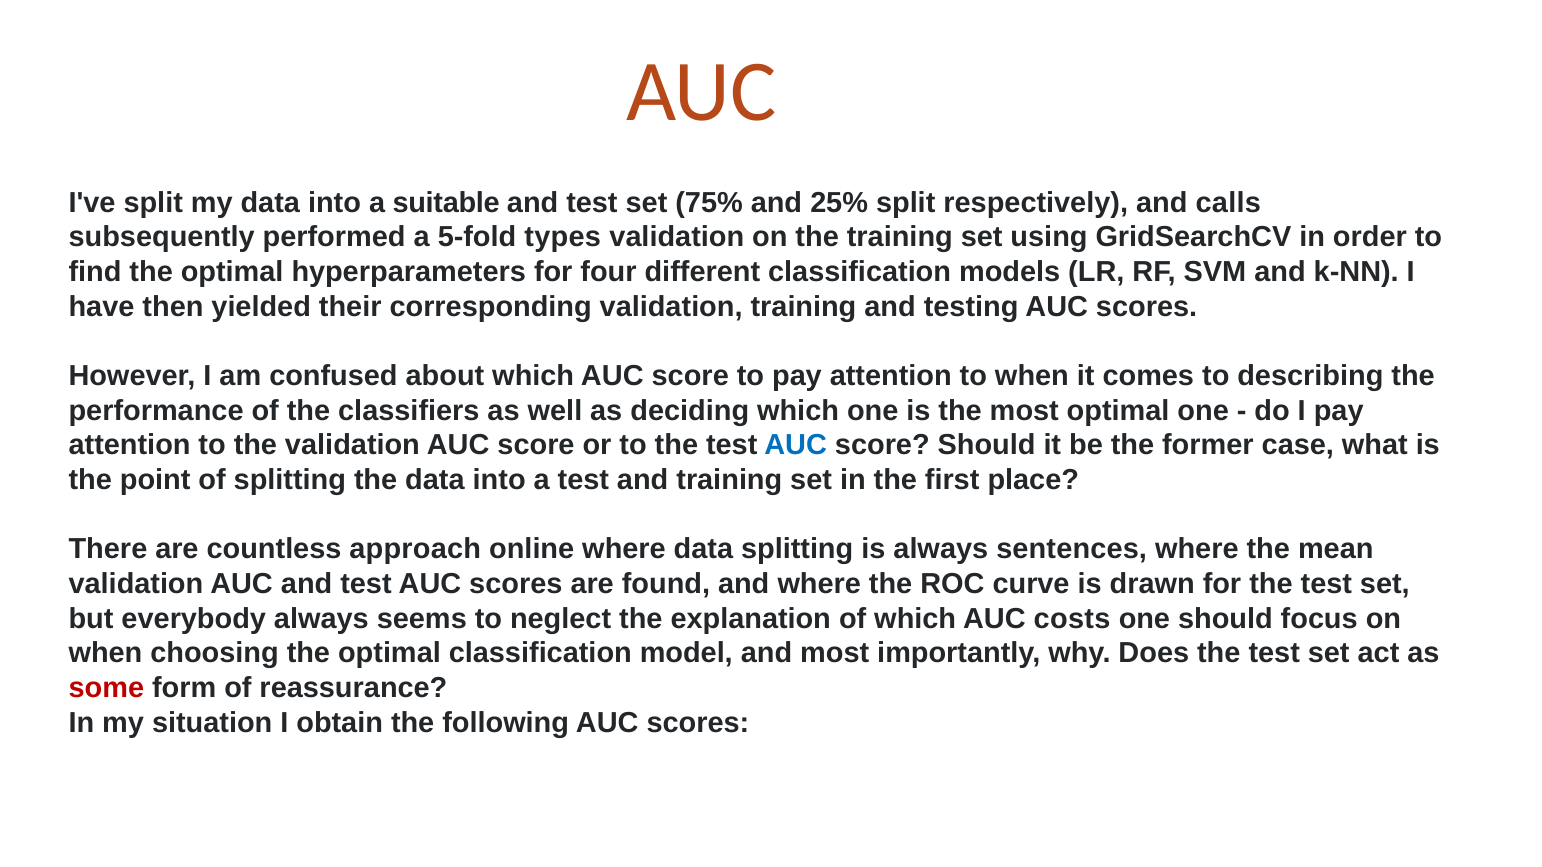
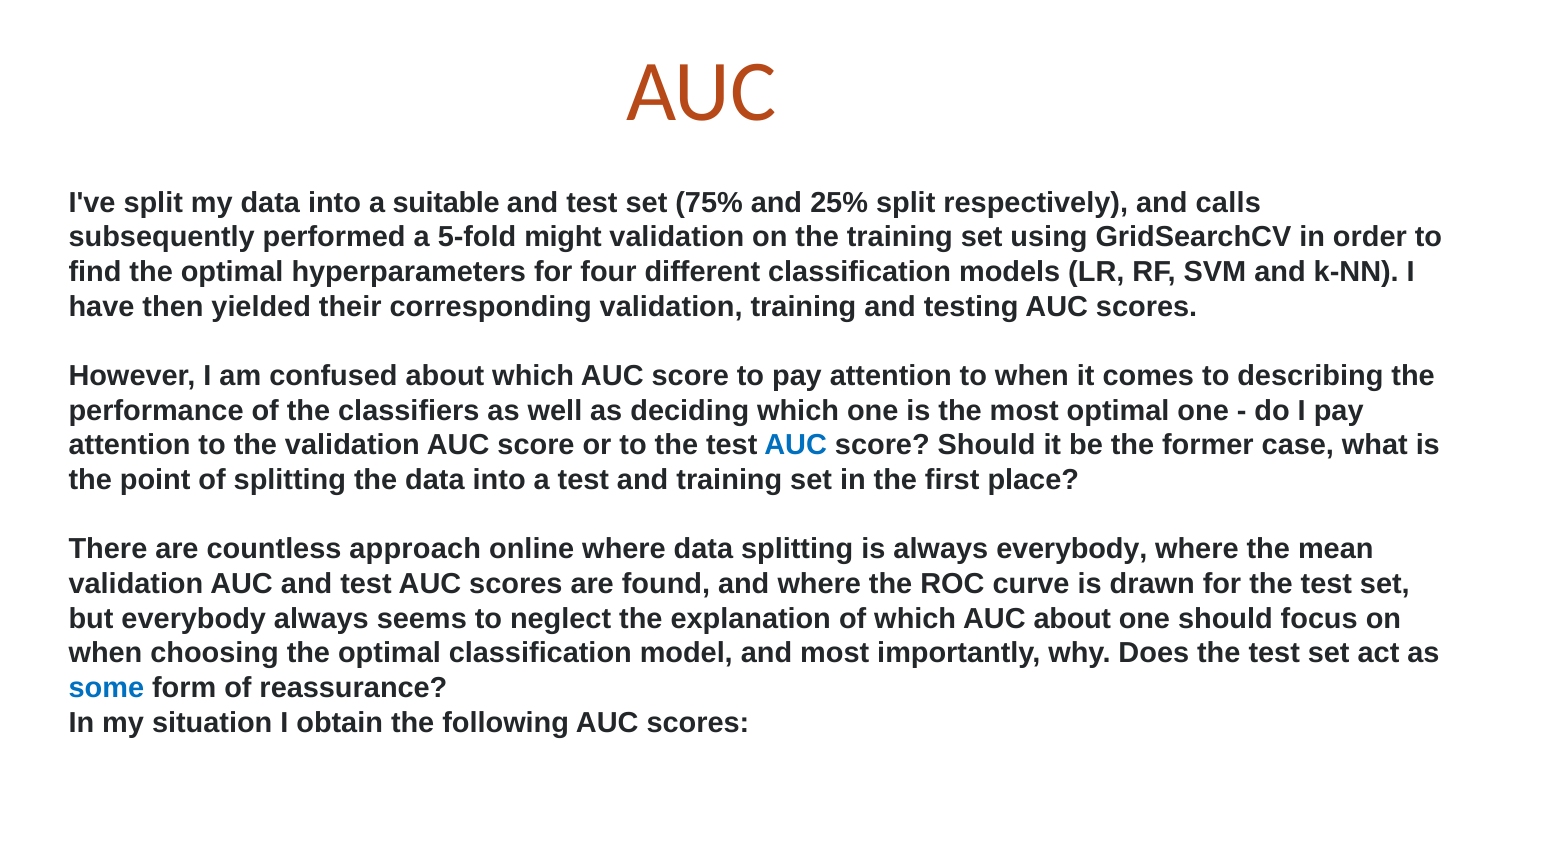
types: types -> might
always sentences: sentences -> everybody
AUC costs: costs -> about
some colour: red -> blue
